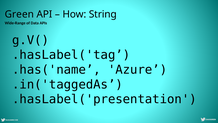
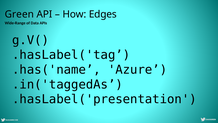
String: String -> Edges
